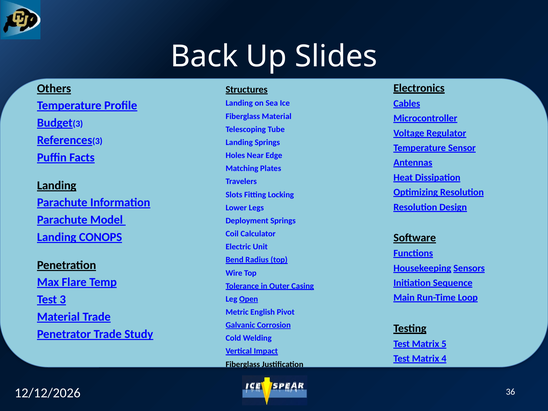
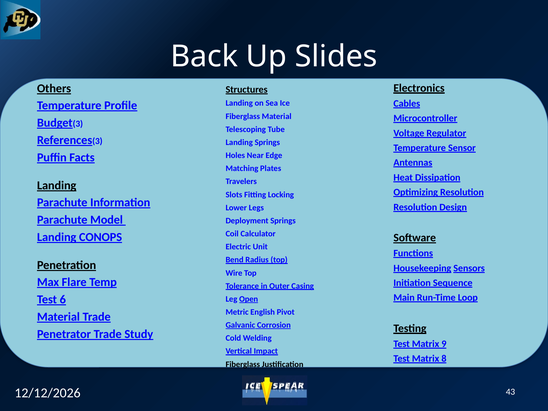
Test 3: 3 -> 6
5: 5 -> 9
4: 4 -> 8
36: 36 -> 43
